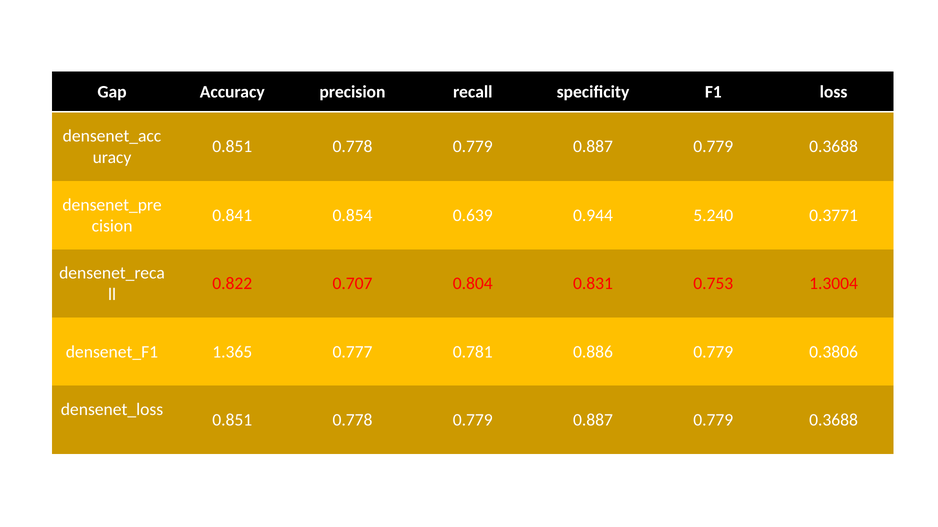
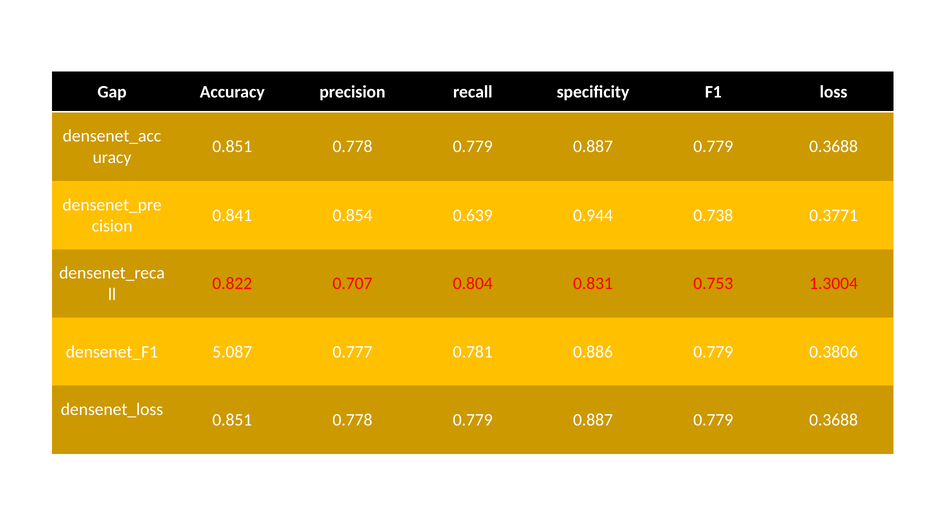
5.240: 5.240 -> 0.738
1.365: 1.365 -> 5.087
